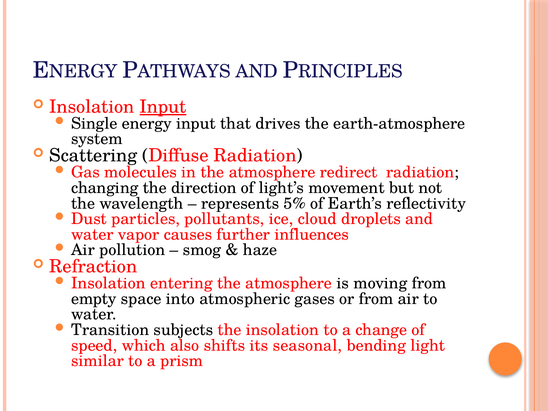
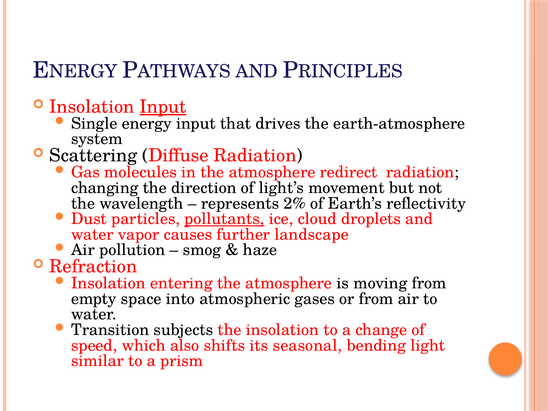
5%: 5% -> 2%
pollutants underline: none -> present
influences: influences -> landscape
